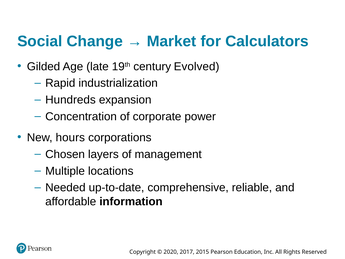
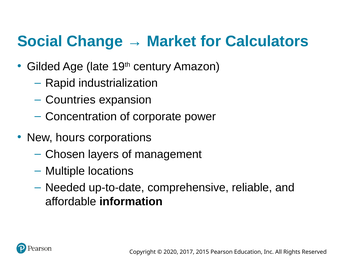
Evolved: Evolved -> Amazon
Hundreds: Hundreds -> Countries
